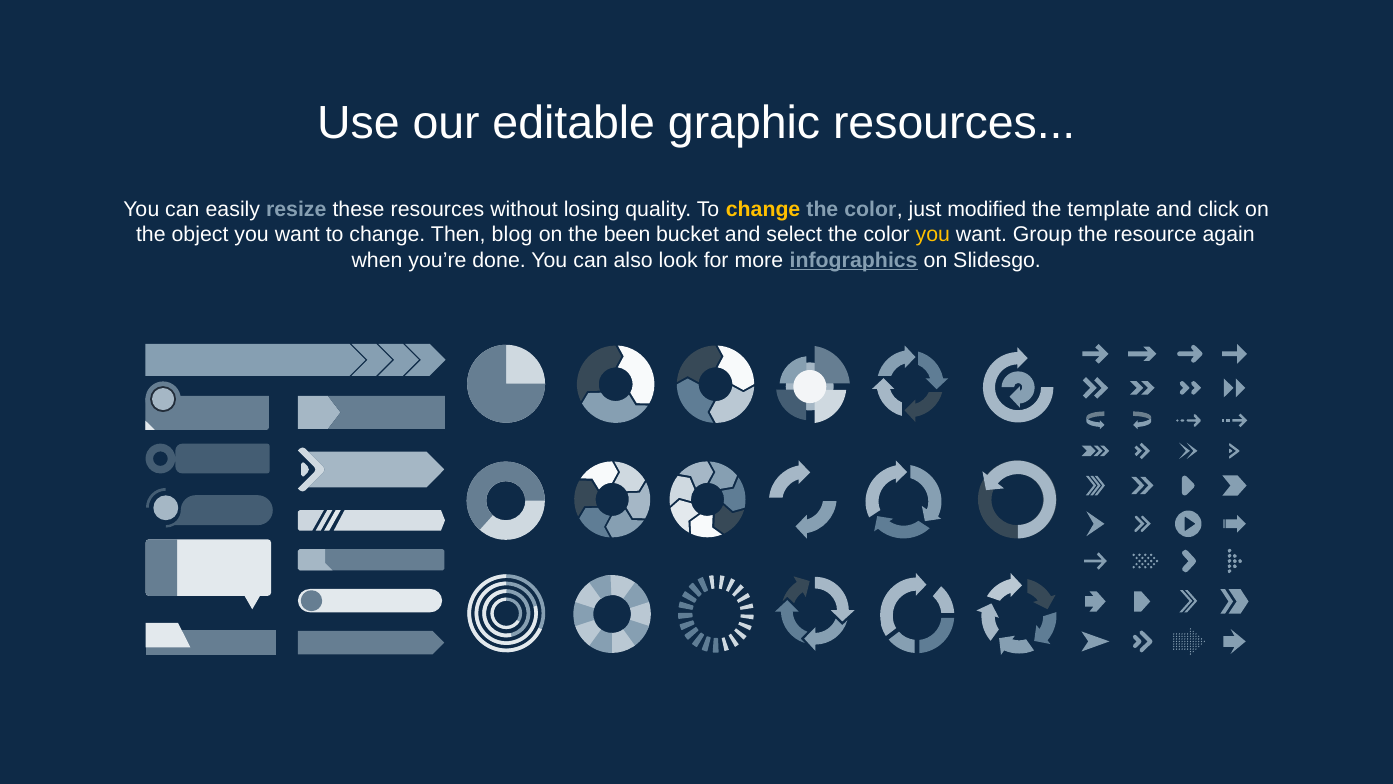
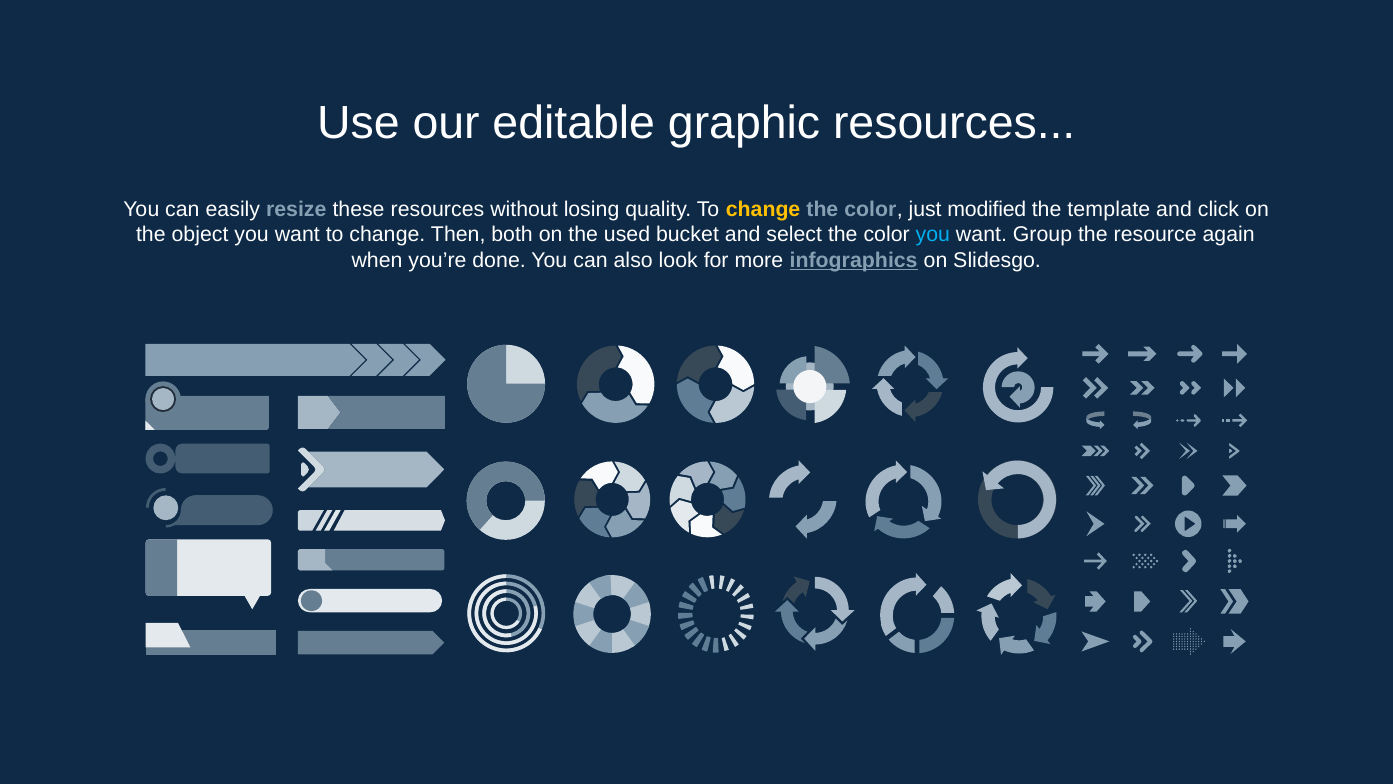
blog: blog -> both
been: been -> used
you at (933, 235) colour: yellow -> light blue
